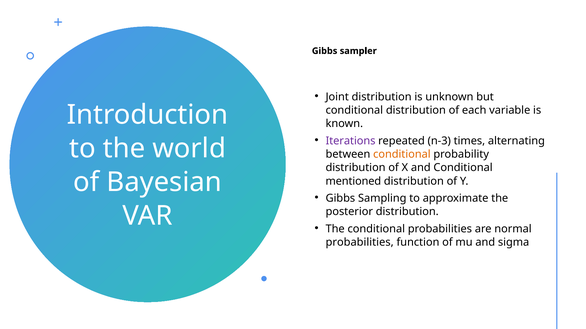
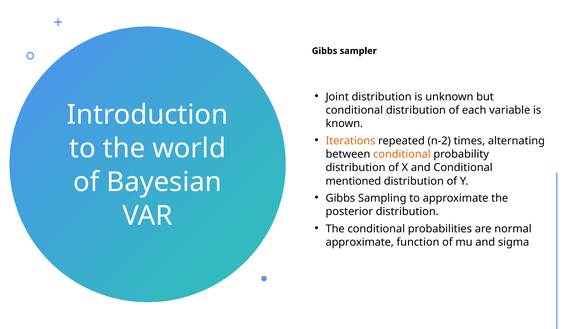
Iterations colour: purple -> orange
n-3: n-3 -> n-2
probabilities at (360, 243): probabilities -> approximate
